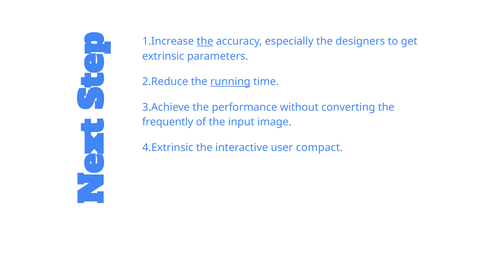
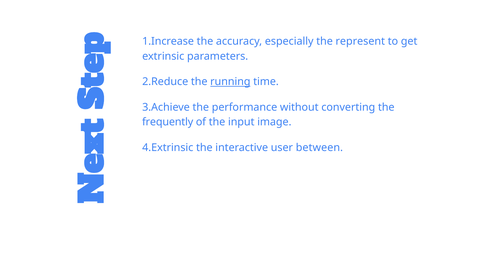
the at (205, 41) underline: present -> none
designers: designers -> represent
compact: compact -> between
